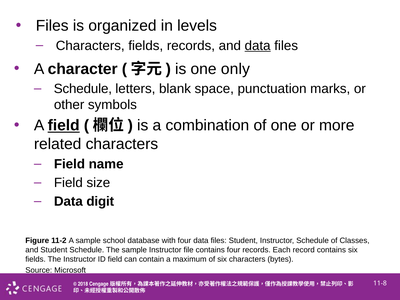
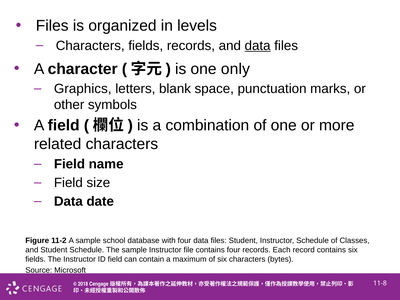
Schedule at (83, 89): Schedule -> Graphics
field at (64, 125) underline: present -> none
digit: digit -> date
